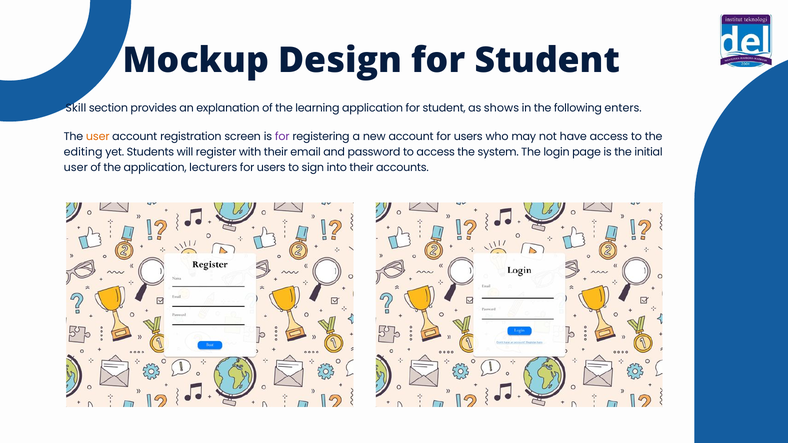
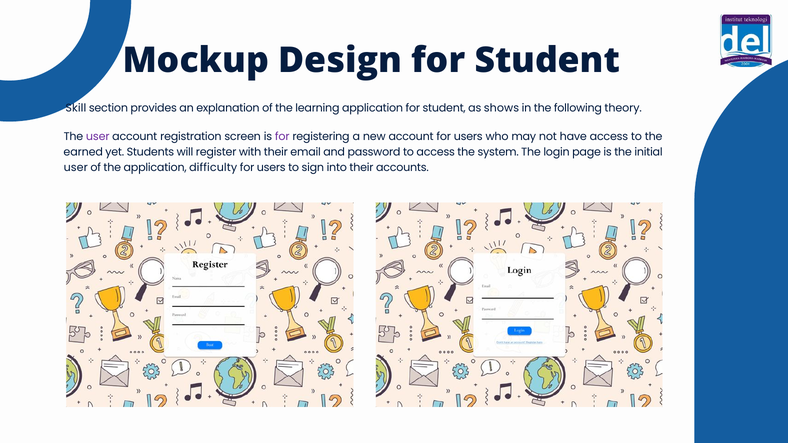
enters: enters -> theory
user at (98, 137) colour: orange -> purple
editing: editing -> earned
lecturers: lecturers -> difficulty
